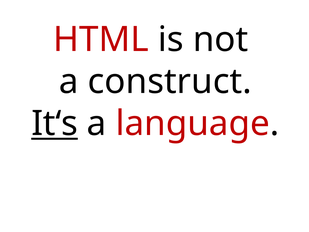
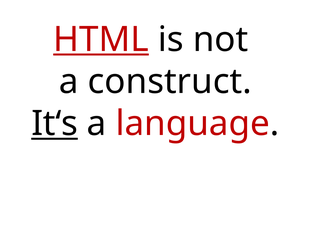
HTML underline: none -> present
